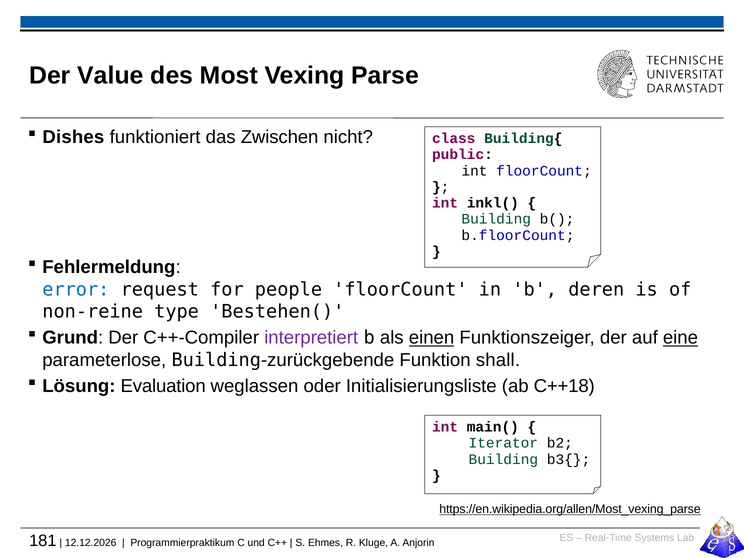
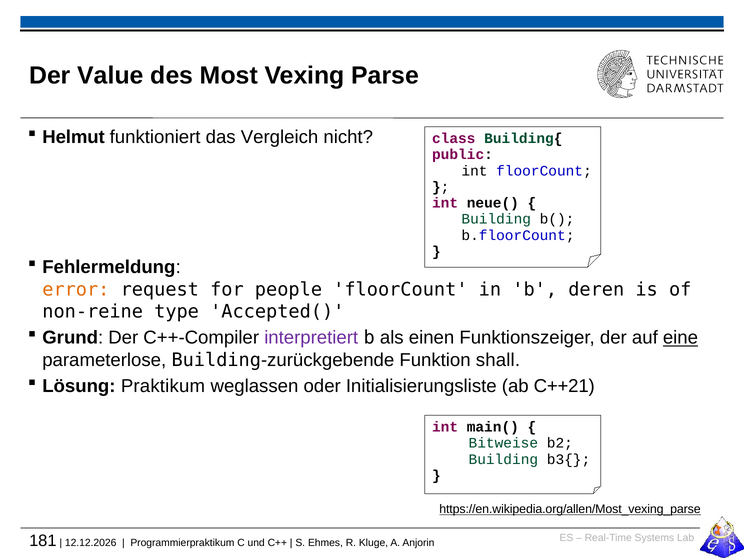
Dishes: Dishes -> Helmut
Zwischen: Zwischen -> Vergleich
inkl(: inkl( -> neue(
error colour: blue -> orange
Bestehen(: Bestehen( -> Accepted(
einen underline: present -> none
Evaluation: Evaluation -> Praktikum
C++18: C++18 -> C++21
Iterator: Iterator -> Bitweise
